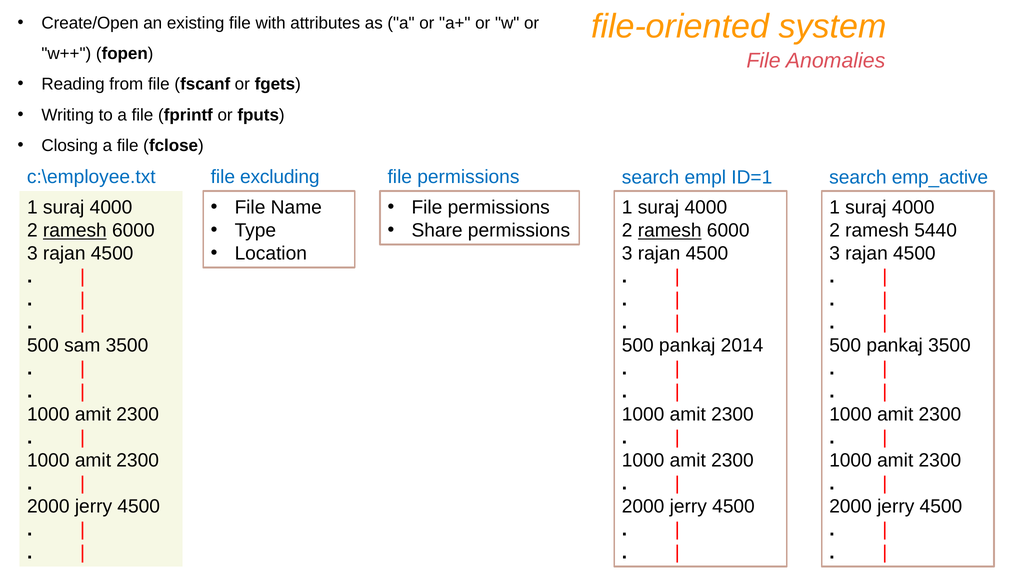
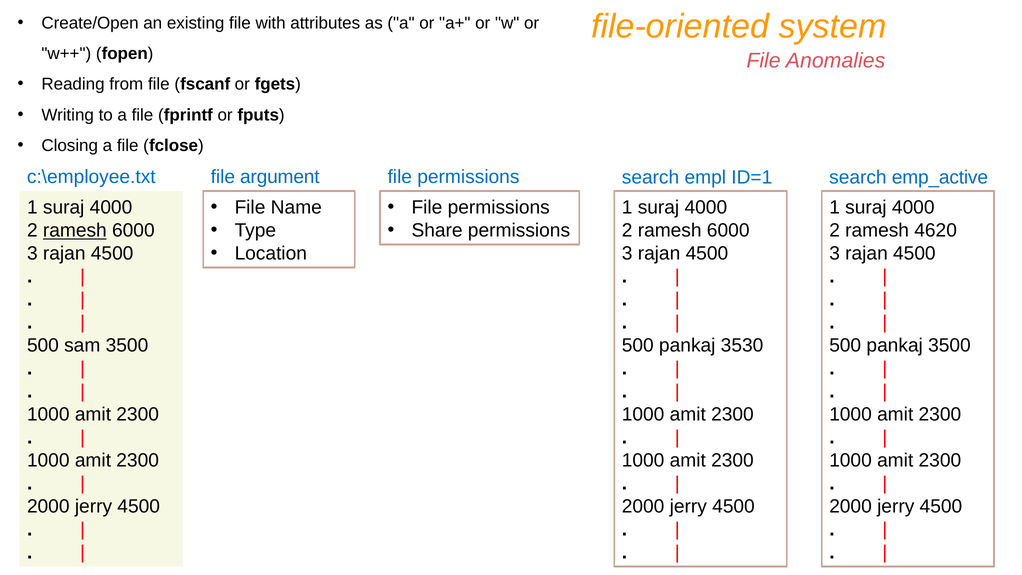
excluding: excluding -> argument
ramesh at (670, 231) underline: present -> none
5440: 5440 -> 4620
2014: 2014 -> 3530
